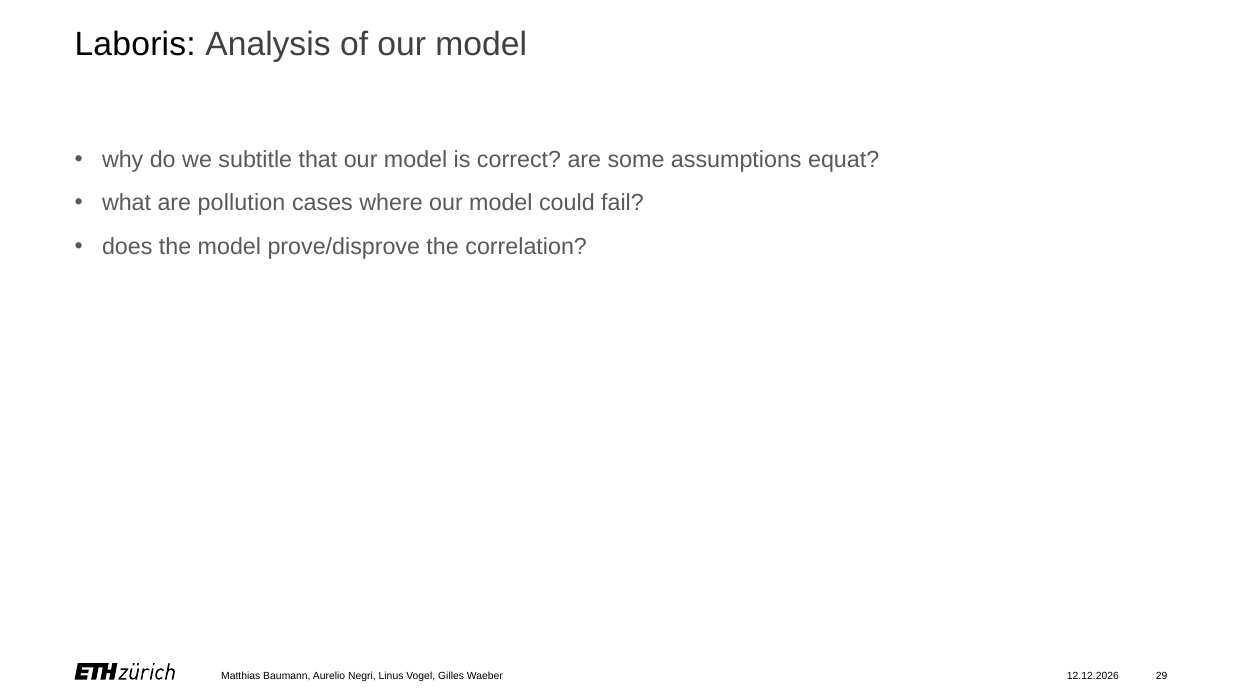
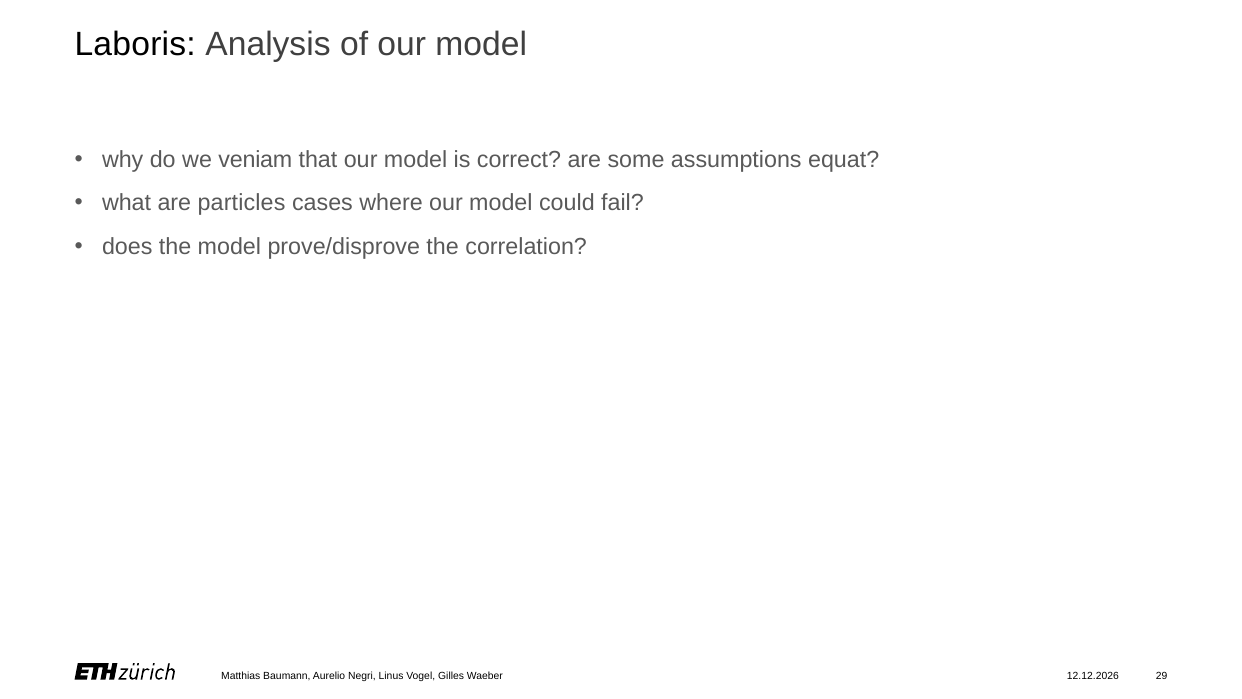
subtitle: subtitle -> veniam
pollution: pollution -> particles
